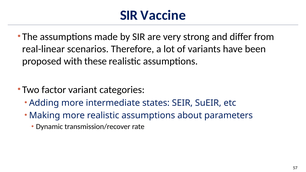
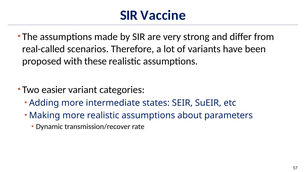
real-linear: real-linear -> real-called
factor: factor -> easier
